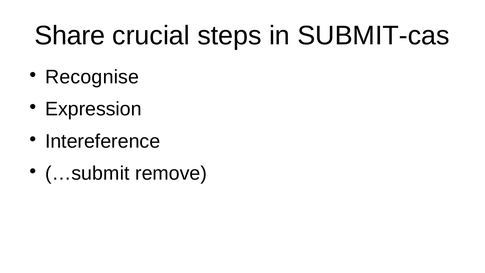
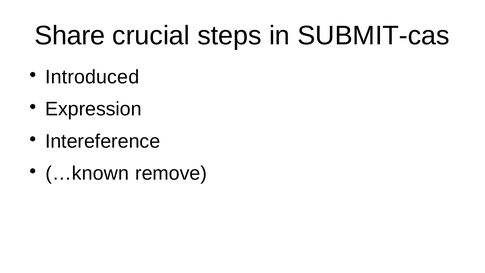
Recognise: Recognise -> Introduced
…submit: …submit -> …known
